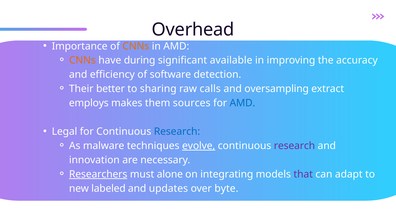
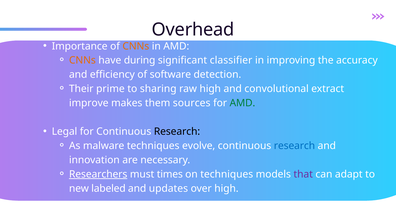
available: available -> classifier
better: better -> prime
raw calls: calls -> high
oversampling: oversampling -> convolutional
employs: employs -> improve
AMD at (242, 103) colour: blue -> green
Research at (177, 131) colour: blue -> black
evolve underline: present -> none
research at (294, 146) colour: purple -> blue
alone: alone -> times
on integrating: integrating -> techniques
over byte: byte -> high
